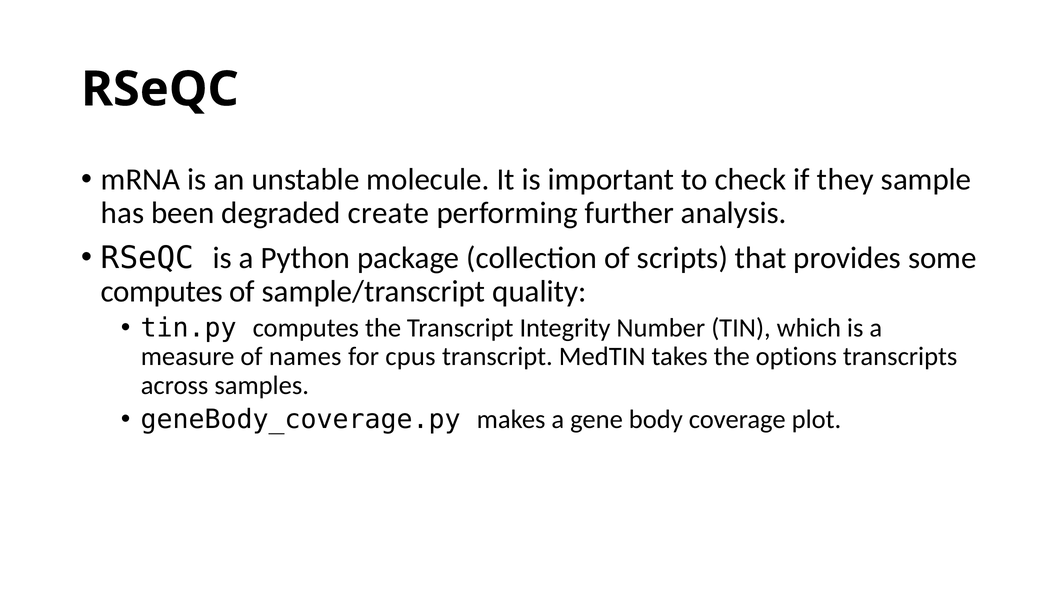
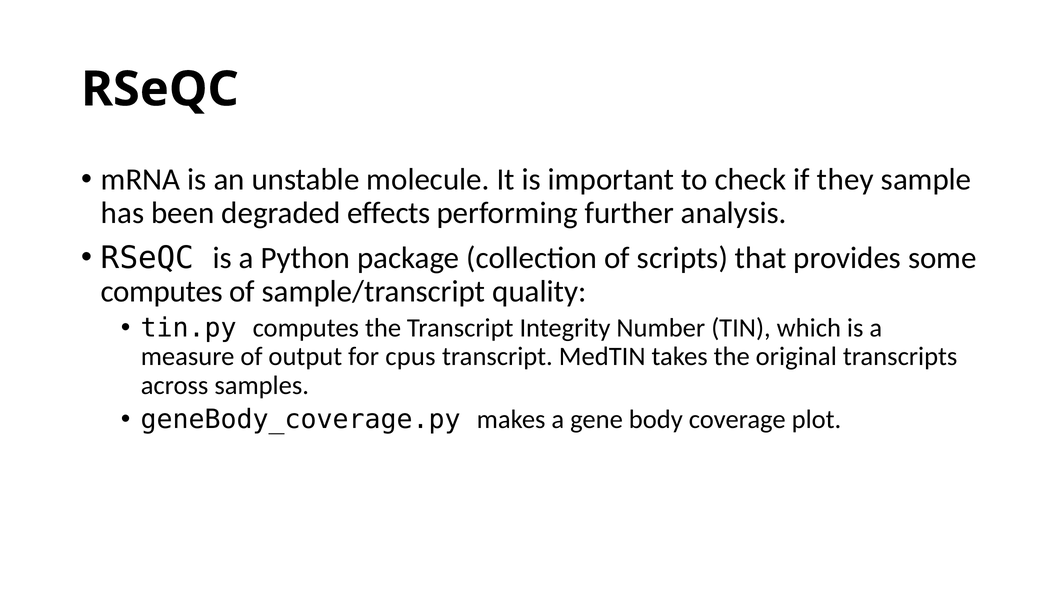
create: create -> effects
names: names -> output
options: options -> original
